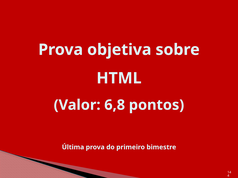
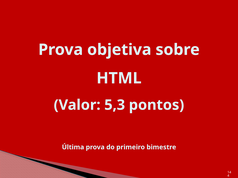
6,8: 6,8 -> 5,3
